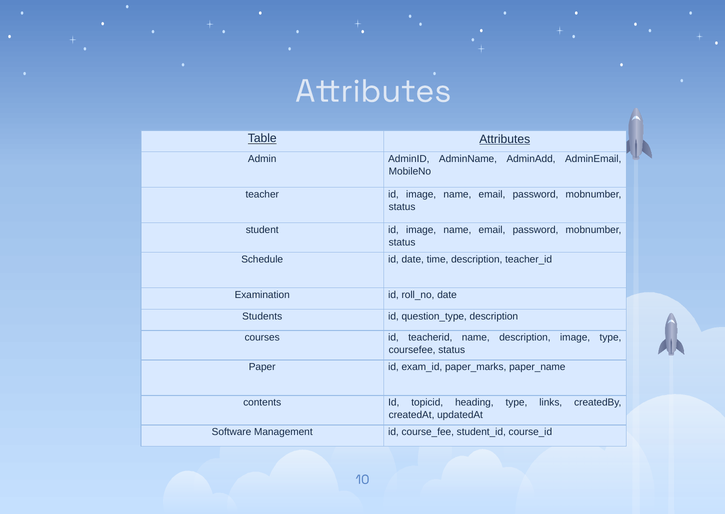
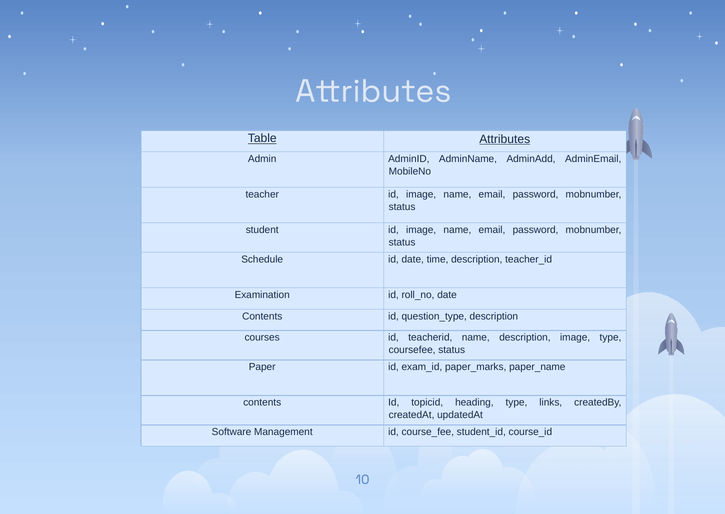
Students at (262, 316): Students -> Contents
